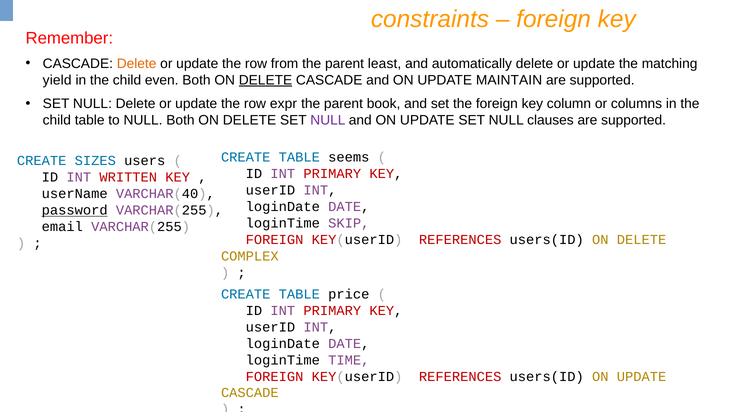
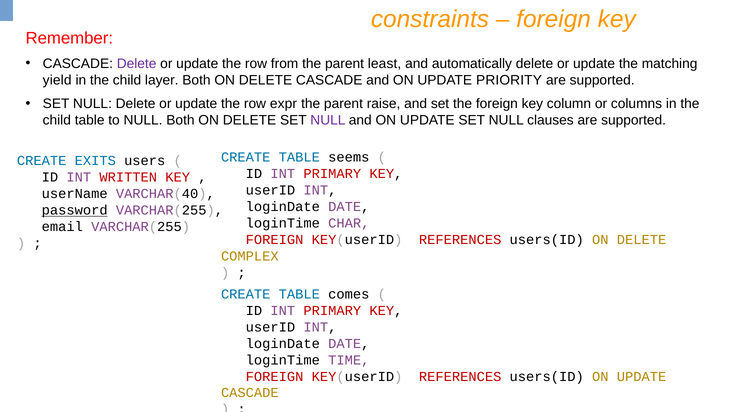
Delete at (137, 64) colour: orange -> purple
even: even -> layer
DELETE at (265, 80) underline: present -> none
MAINTAIN: MAINTAIN -> PRIORITY
book: book -> raise
SIZES: SIZES -> EXITS
SKIP: SKIP -> CHAR
price: price -> comes
